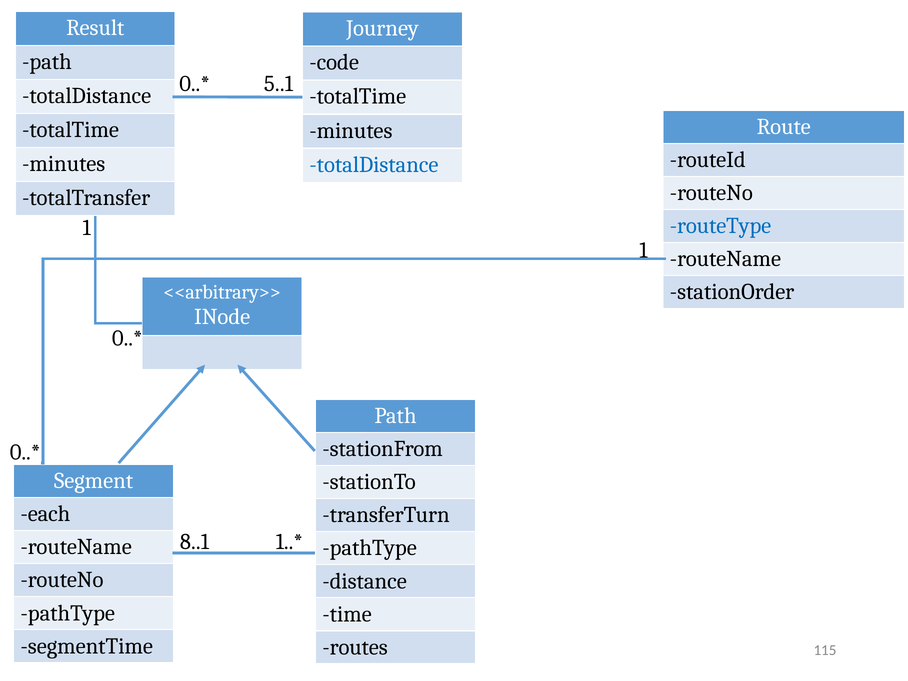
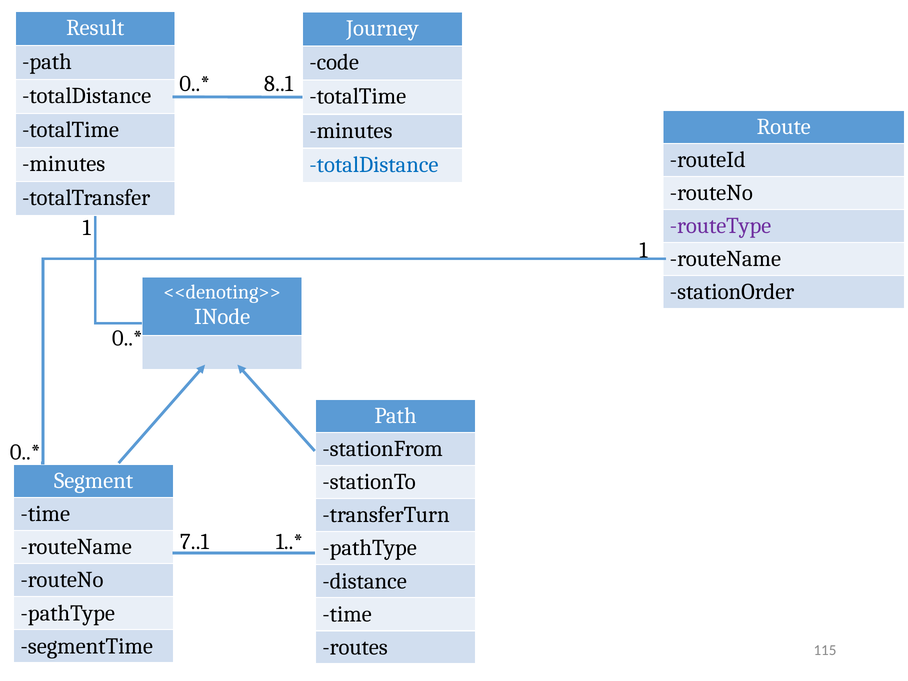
5..1: 5..1 -> 8..1
routeType colour: blue -> purple
<<arbitrary>>: <<arbitrary>> -> <<denoting>>
each at (45, 514): each -> time
8..1: 8..1 -> 7..1
